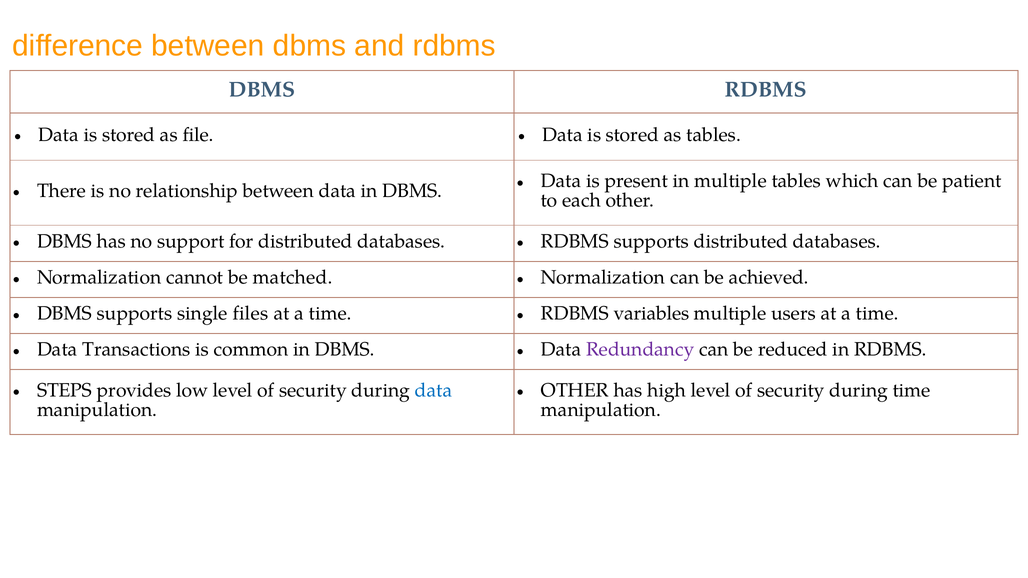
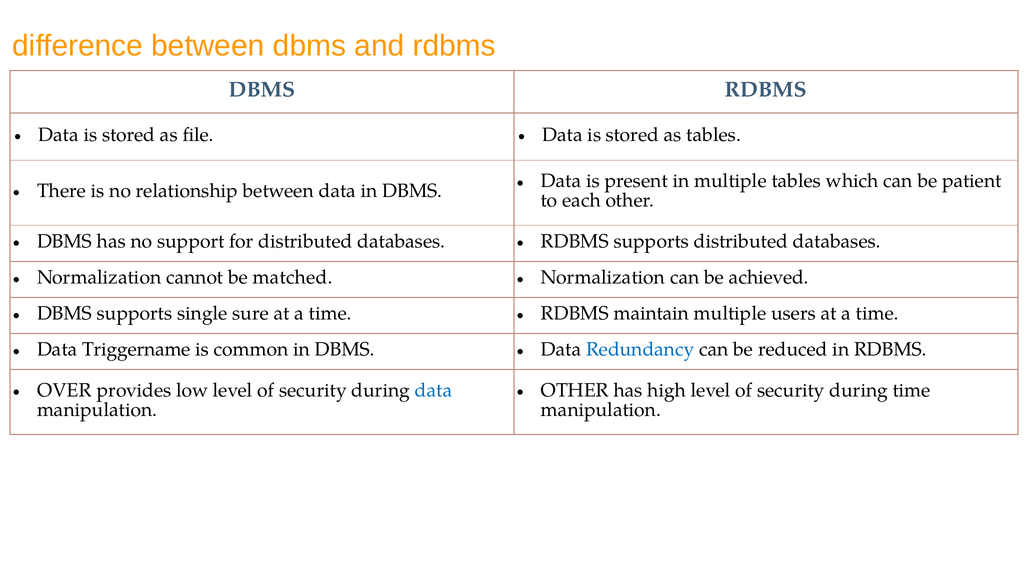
files: files -> sure
variables: variables -> maintain
Transactions: Transactions -> Triggername
Redundancy colour: purple -> blue
STEPS: STEPS -> OVER
